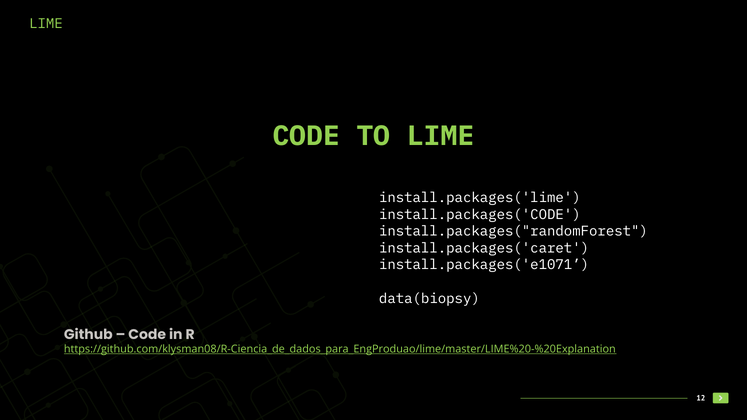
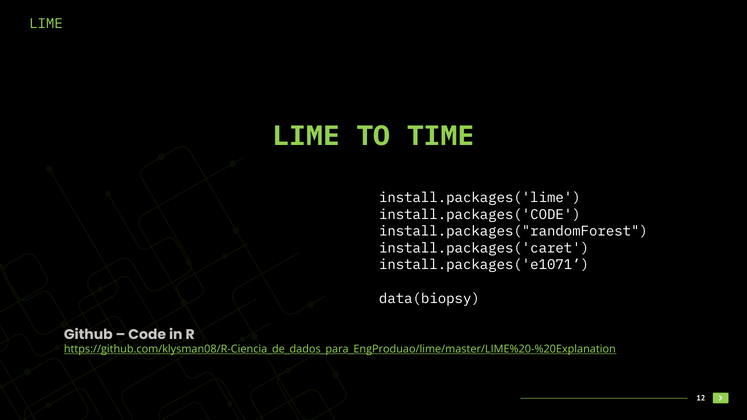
CODE at (306, 136): CODE -> LIME
TO LIME: LIME -> TIME
